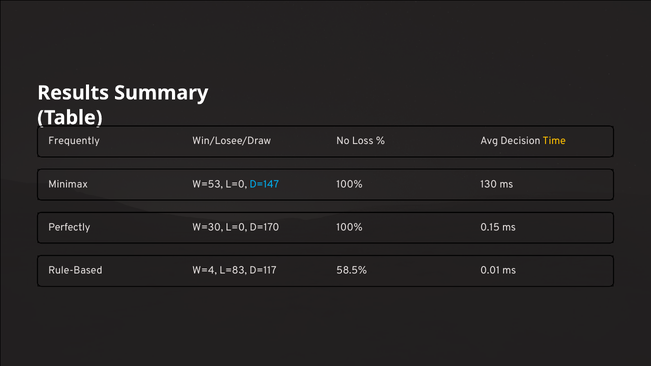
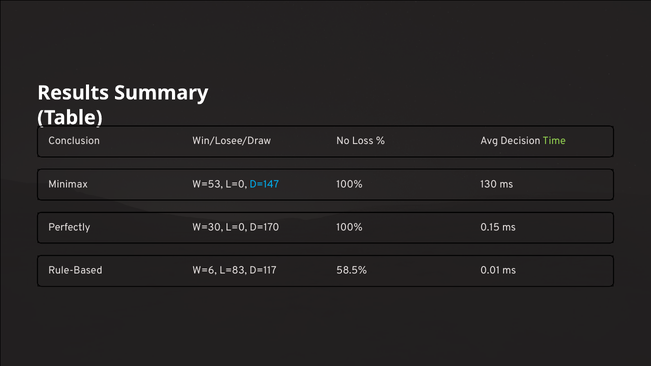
Frequently: Frequently -> Conclusion
Time colour: yellow -> light green
W=4: W=4 -> W=6
